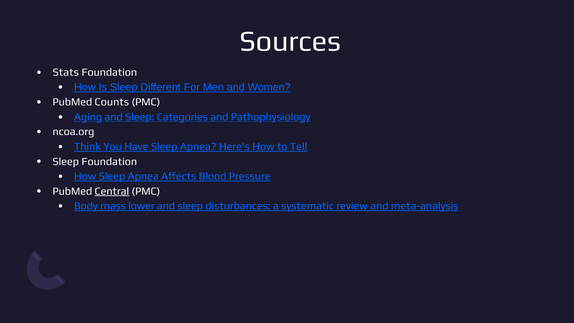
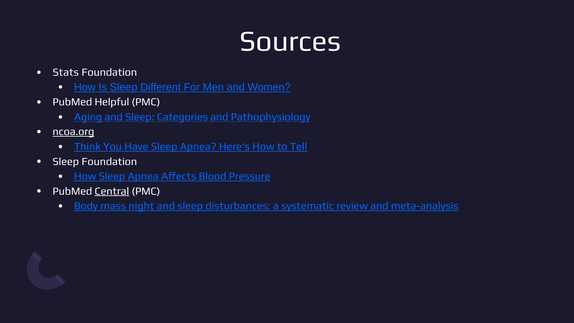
Counts: Counts -> Helpful
ncoa.org underline: none -> present
lower: lower -> night
